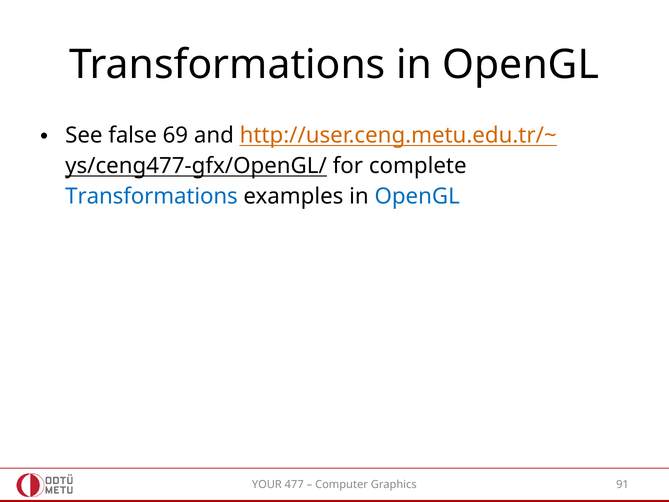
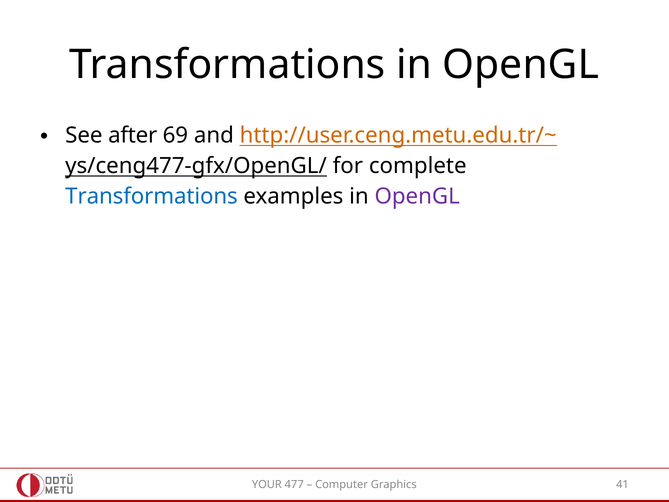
false: false -> after
OpenGL at (417, 196) colour: blue -> purple
91: 91 -> 41
